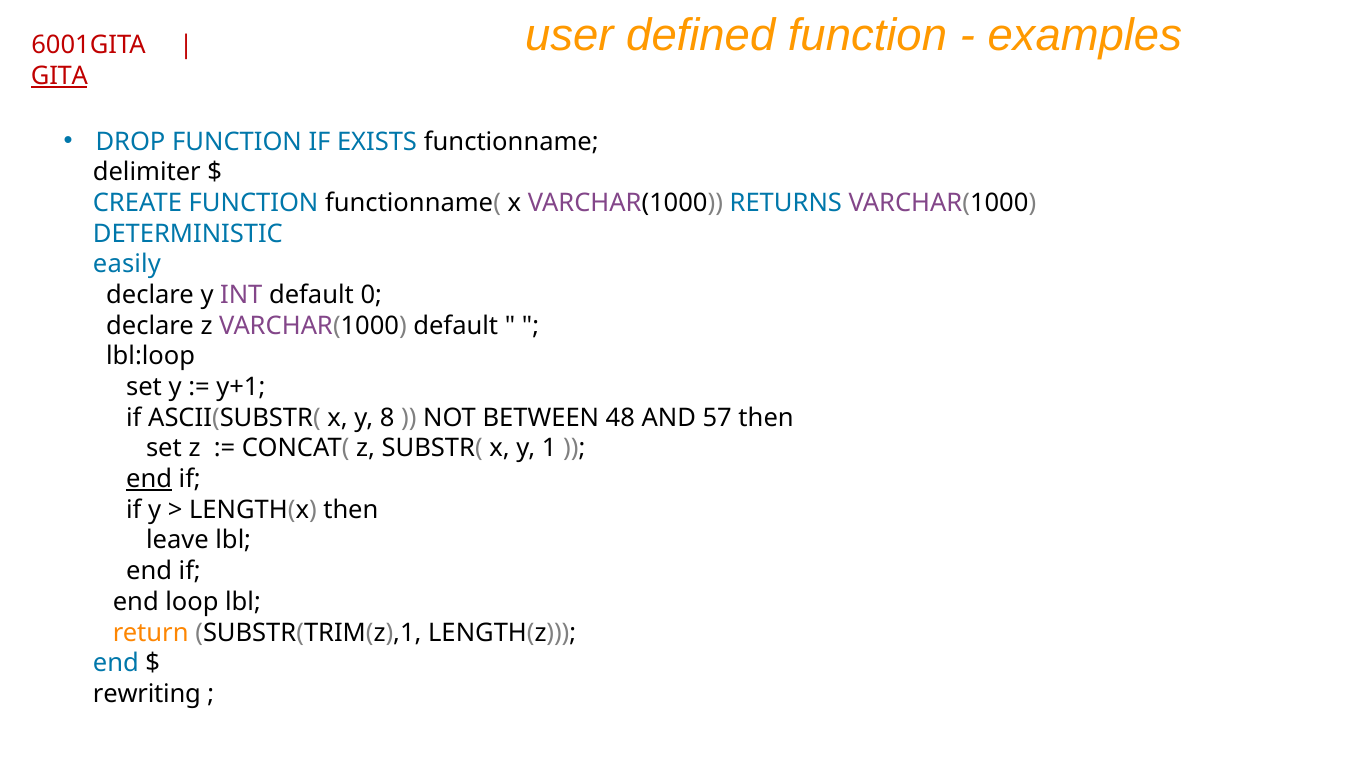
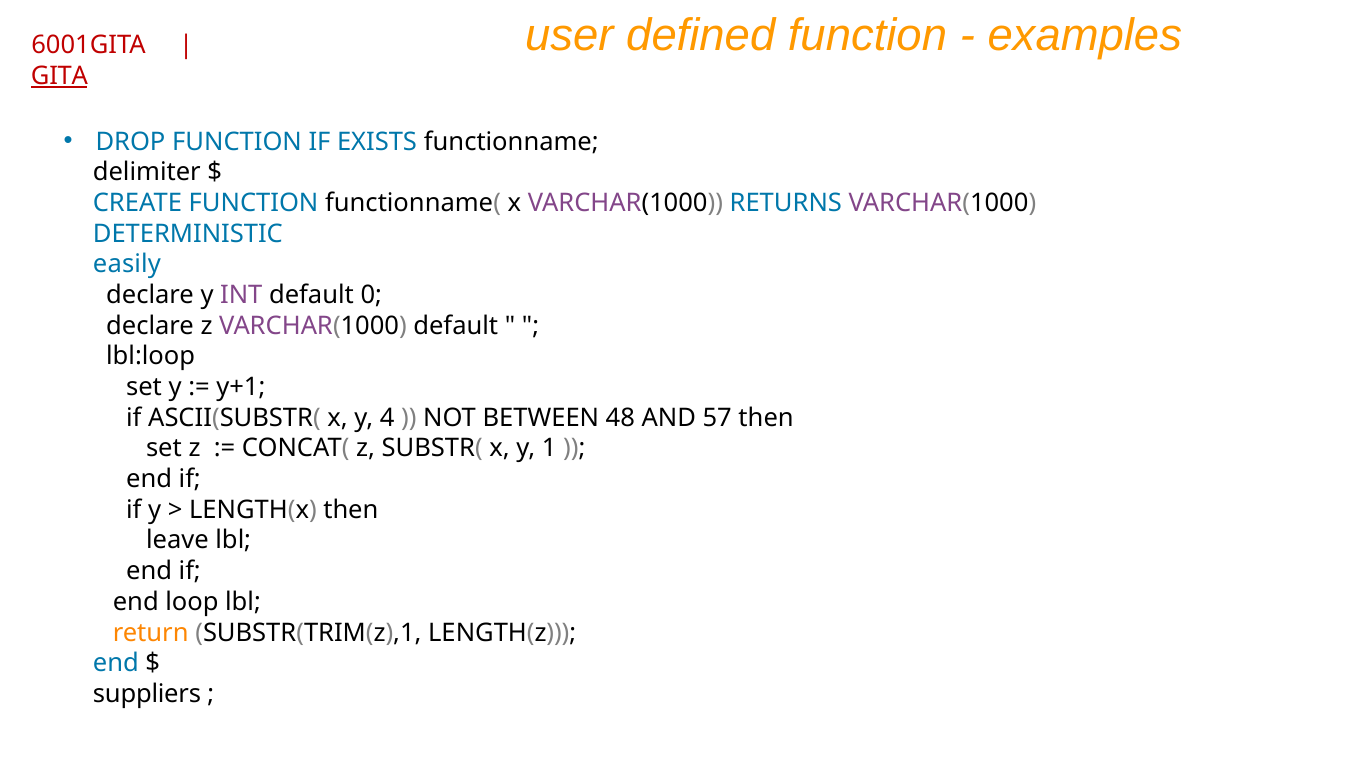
8: 8 -> 4
end at (149, 479) underline: present -> none
rewriting: rewriting -> suppliers
